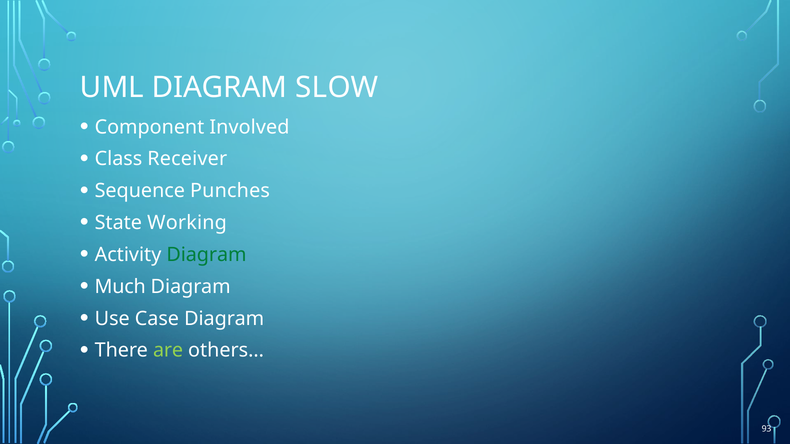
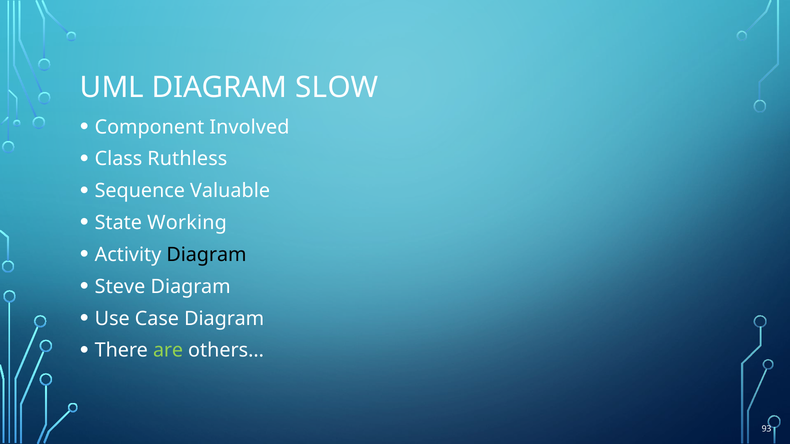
Receiver: Receiver -> Ruthless
Punches: Punches -> Valuable
Diagram at (207, 255) colour: green -> black
Much: Much -> Steve
